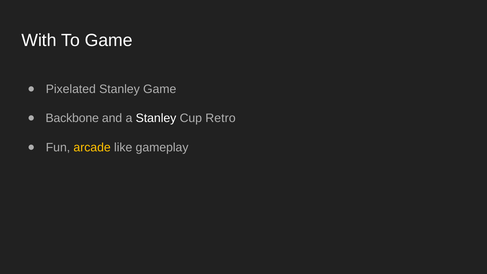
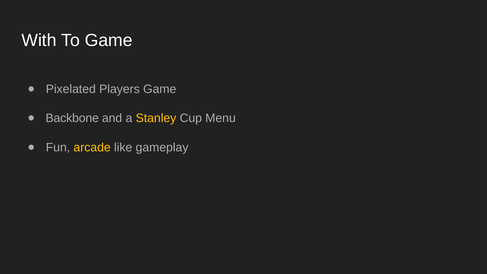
Pixelated Stanley: Stanley -> Players
Stanley at (156, 118) colour: white -> yellow
Retro: Retro -> Menu
